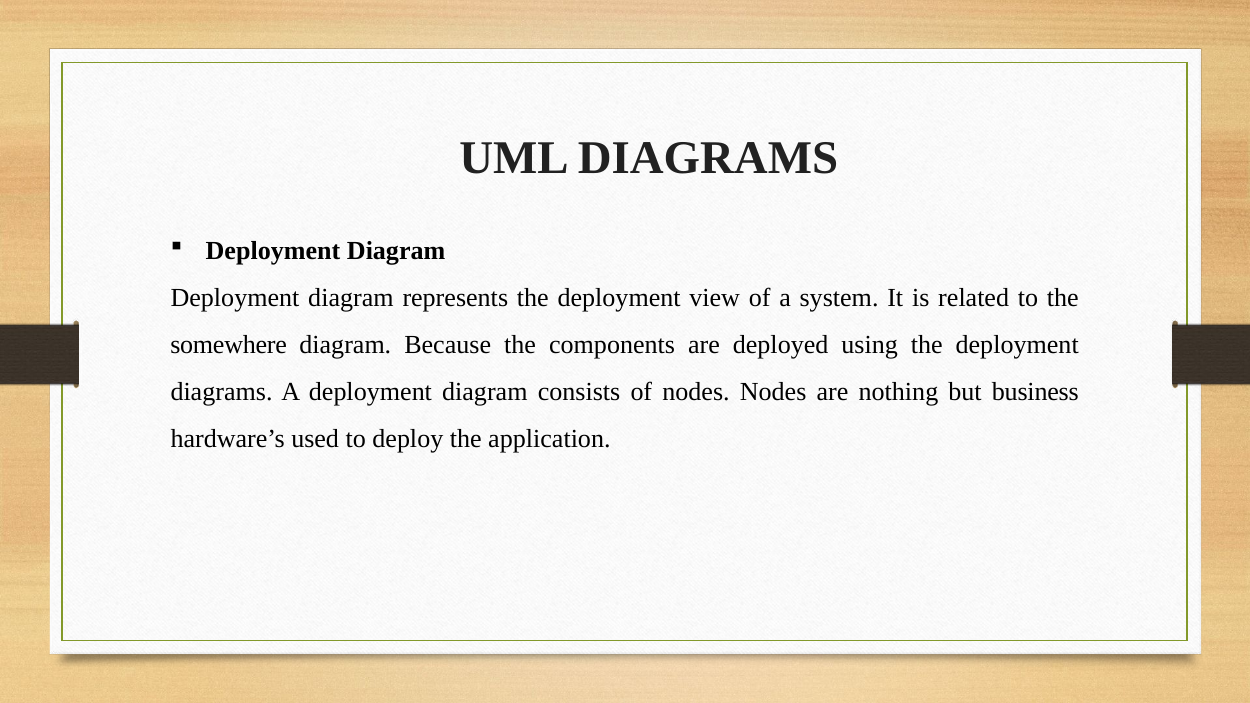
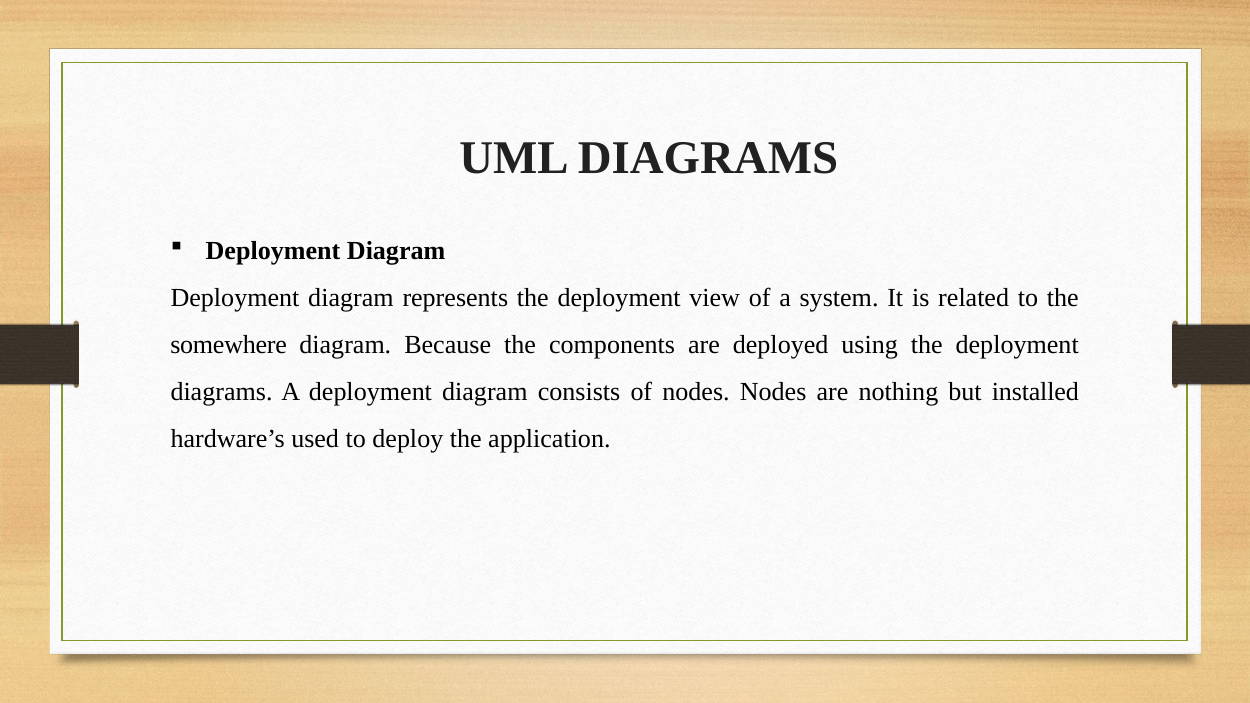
business: business -> installed
